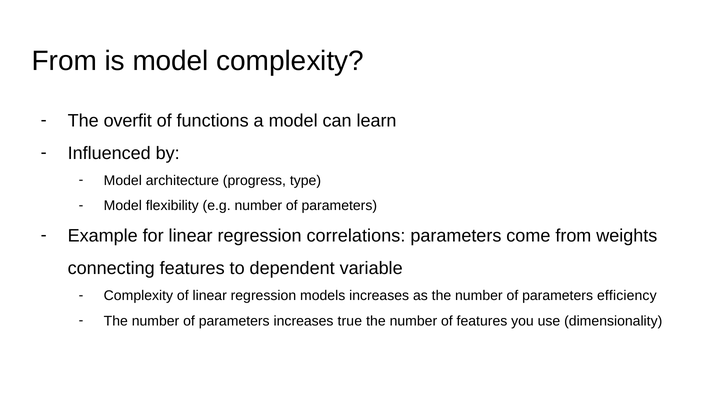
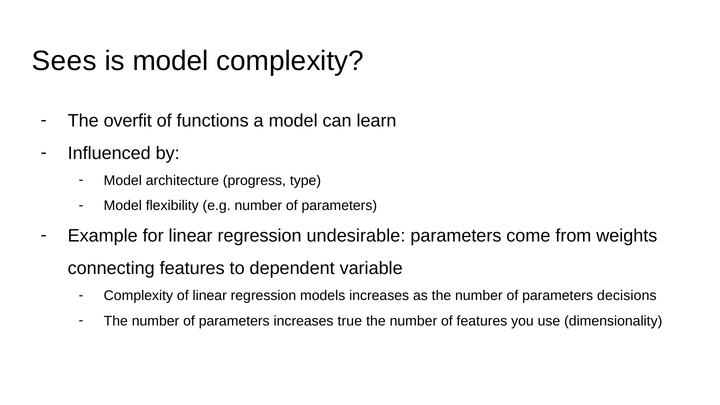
From at (64, 61): From -> Sees
correlations: correlations -> undesirable
efficiency: efficiency -> decisions
